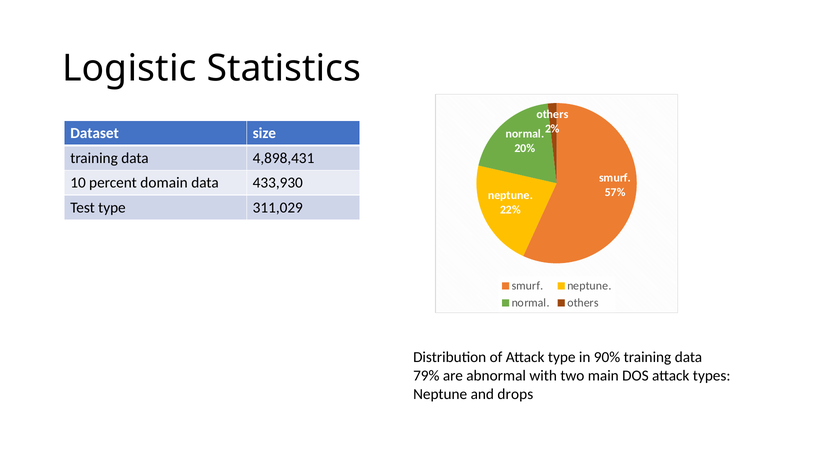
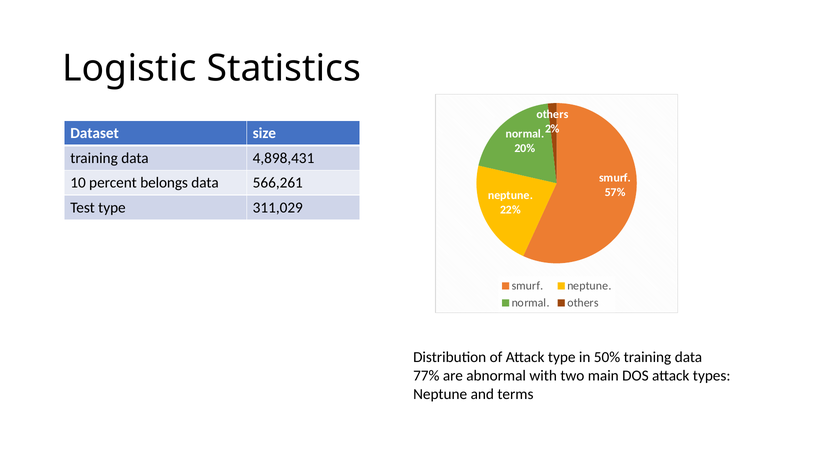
domain: domain -> belongs
433,930: 433,930 -> 566,261
90%: 90% -> 50%
79%: 79% -> 77%
drops: drops -> terms
